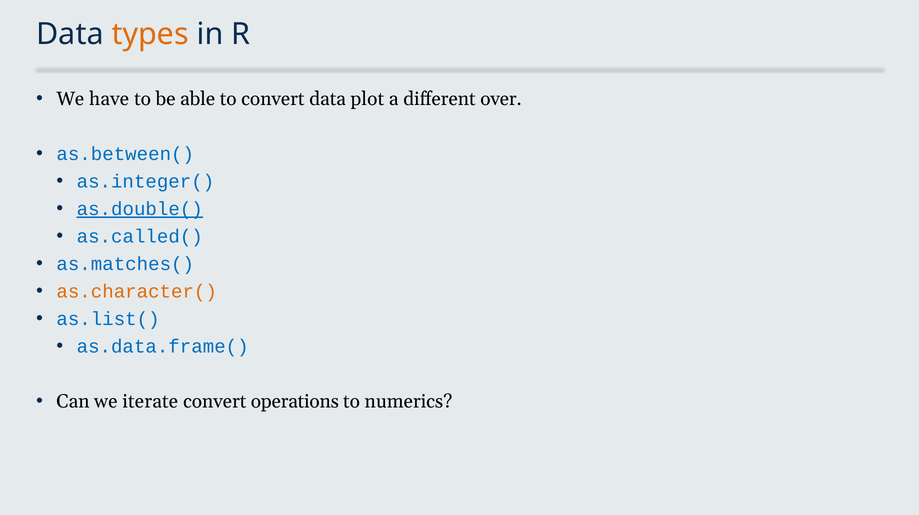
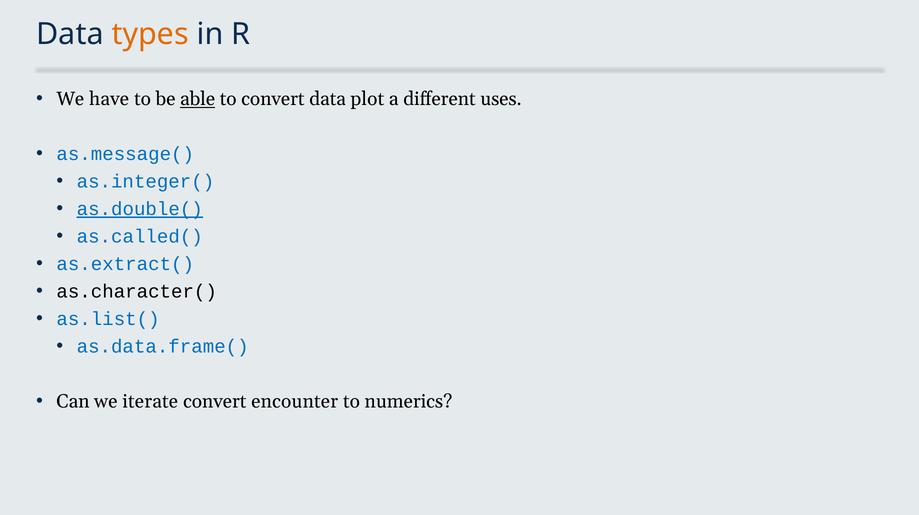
able underline: none -> present
over: over -> uses
as.between(: as.between( -> as.message(
as.matches(: as.matches( -> as.extract(
as.character( colour: orange -> black
operations: operations -> encounter
